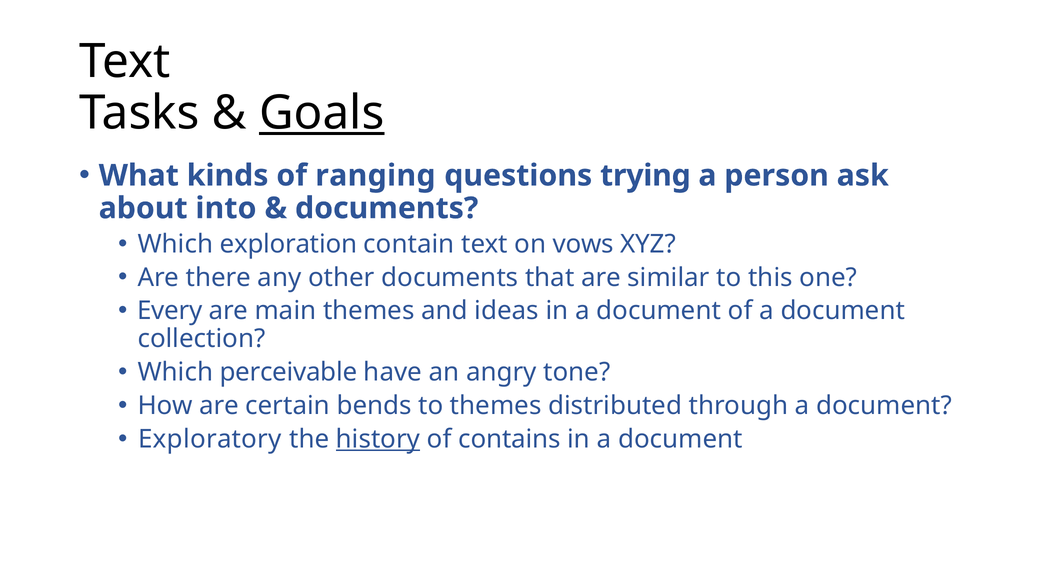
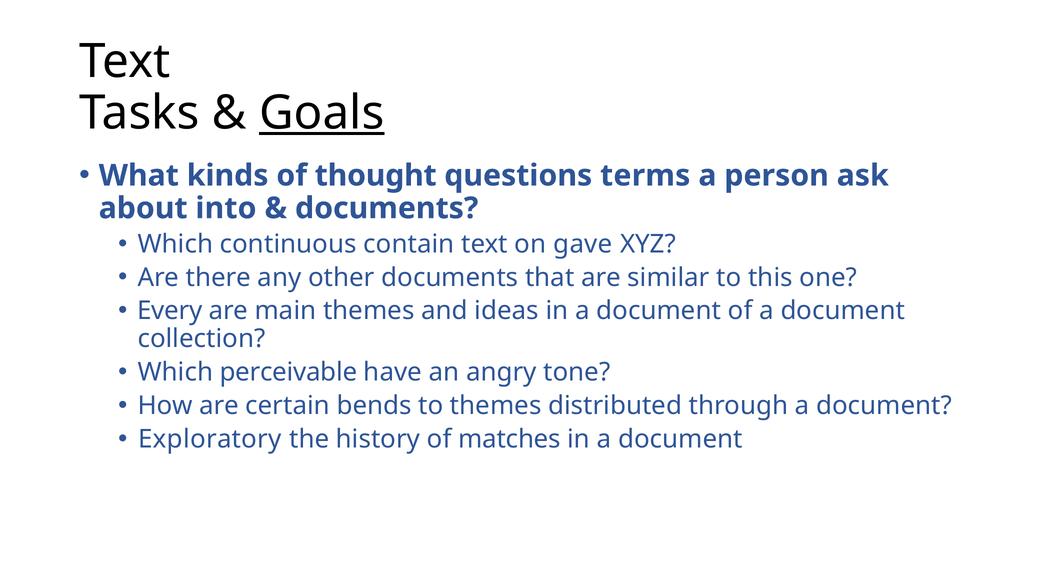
ranging: ranging -> thought
trying: trying -> terms
exploration: exploration -> continuous
vows: vows -> gave
history underline: present -> none
contains: contains -> matches
